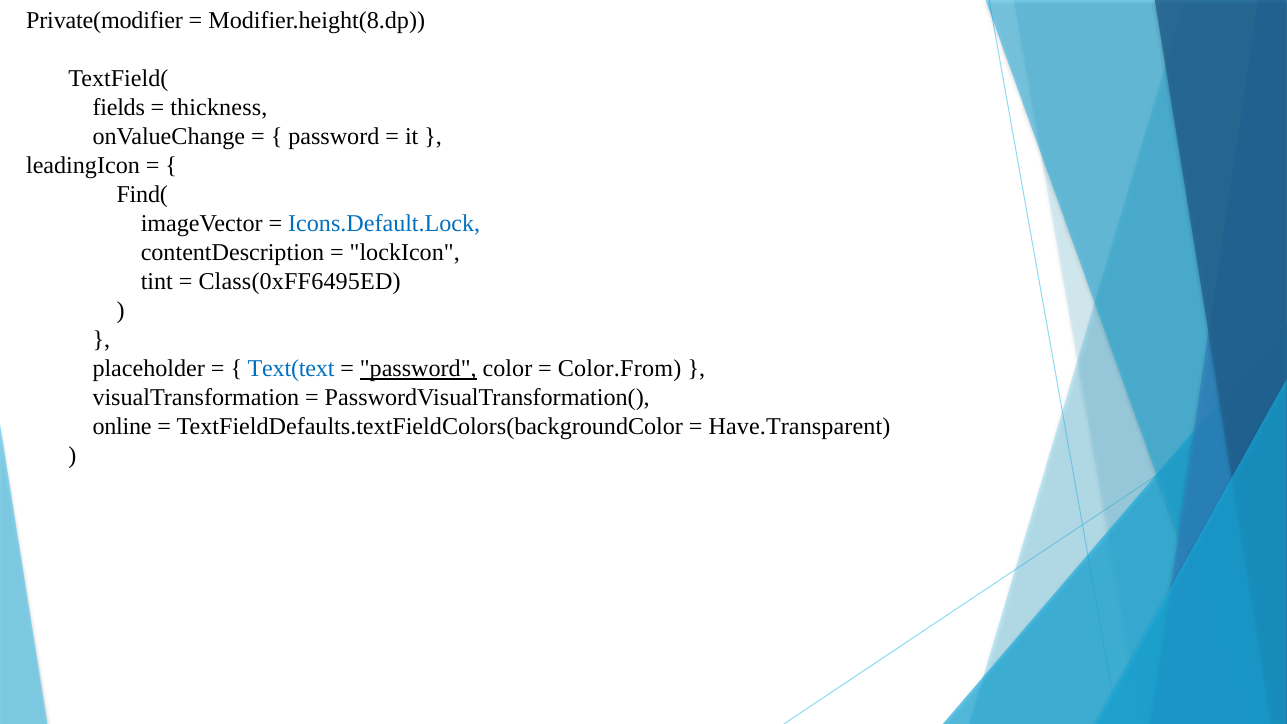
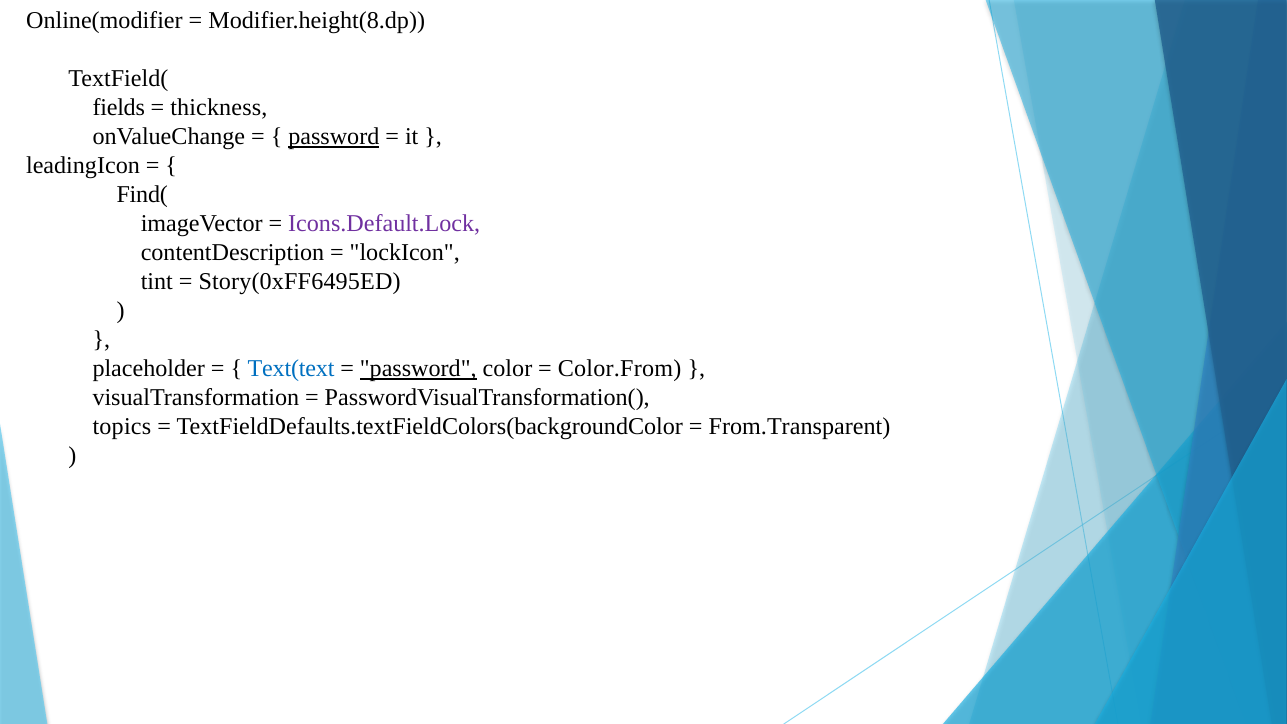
Private(modifier: Private(modifier -> Online(modifier
password at (334, 137) underline: none -> present
Icons.Default.Lock colour: blue -> purple
Class(0xFF6495ED: Class(0xFF6495ED -> Story(0xFF6495ED
online: online -> topics
Have.Transparent: Have.Transparent -> From.Transparent
